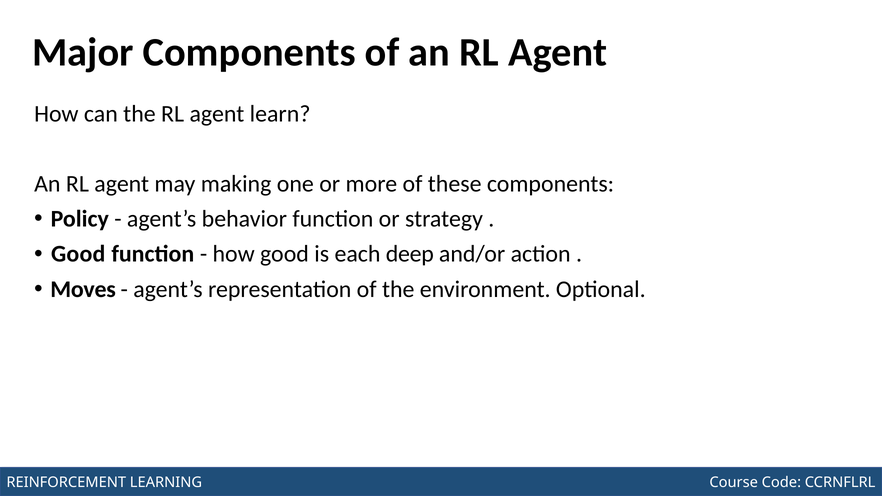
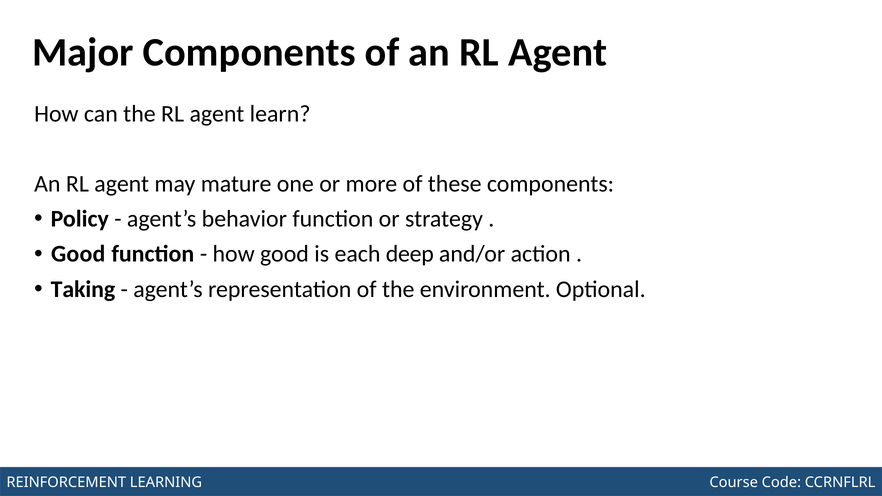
making: making -> mature
Moves: Moves -> Taking
